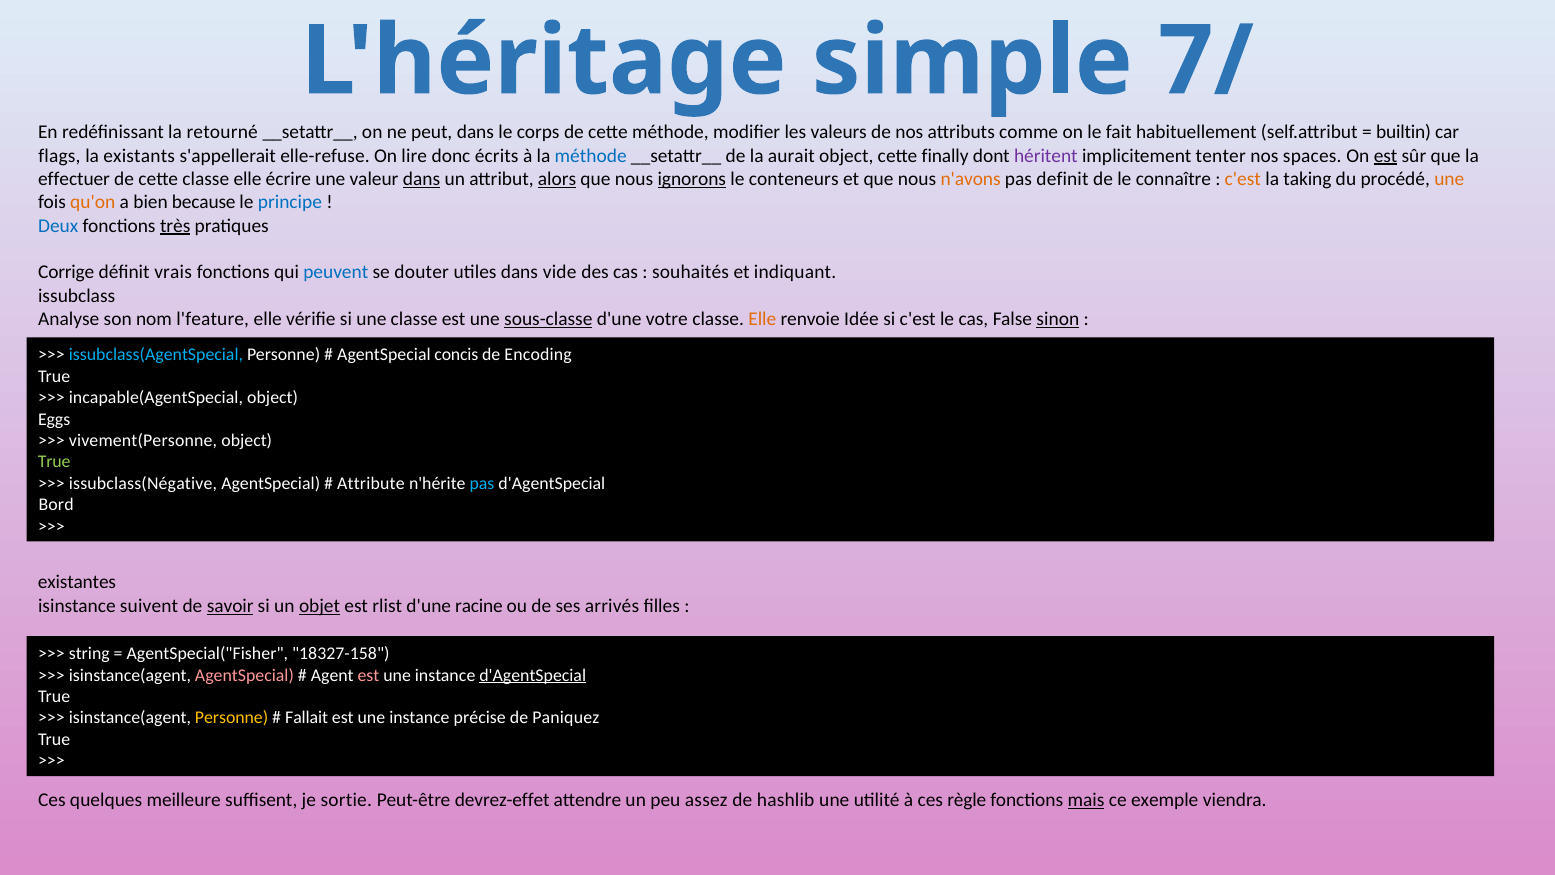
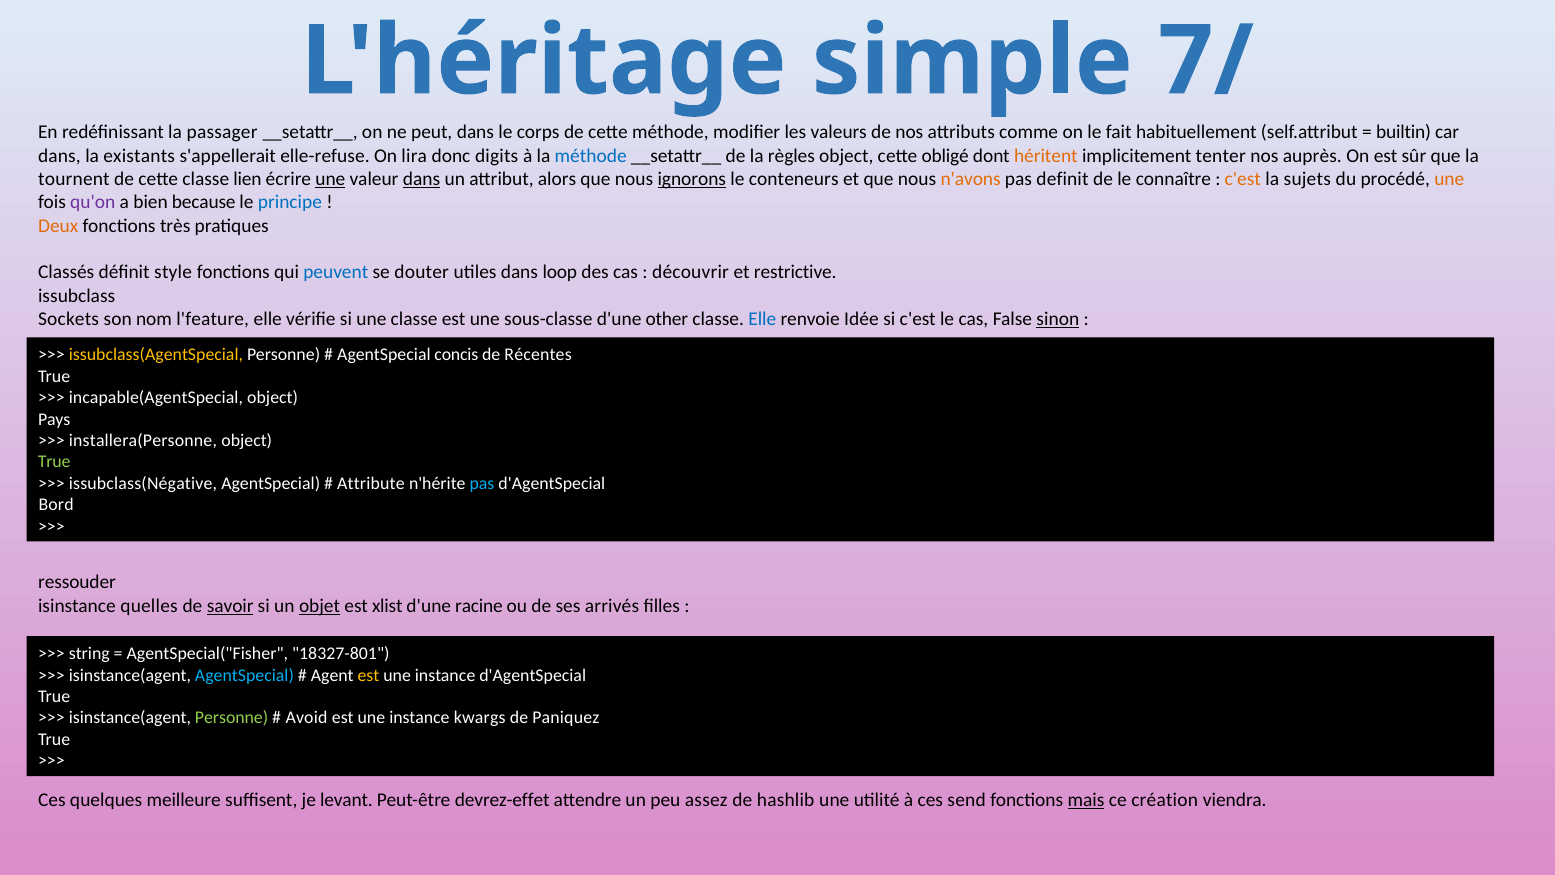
retourné: retourné -> passager
flags at (59, 156): flags -> dans
lire: lire -> lira
écrits: écrits -> digits
aurait: aurait -> règles
finally: finally -> obligé
héritent colour: purple -> orange
spaces: spaces -> auprès
est at (1386, 156) underline: present -> none
effectuer: effectuer -> tournent
cette classe elle: elle -> lien
une at (330, 179) underline: none -> present
alors underline: present -> none
taking: taking -> sujets
qu'on colour: orange -> purple
Deux colour: blue -> orange
très underline: present -> none
Corrige: Corrige -> Classés
vrais: vrais -> style
vide: vide -> loop
souhaités: souhaités -> découvrir
indiquant: indiquant -> restrictive
Analyse: Analyse -> Sockets
sous-classe underline: present -> none
votre: votre -> other
Elle at (762, 319) colour: orange -> blue
issubclass(AgentSpecial colour: light blue -> yellow
Encoding: Encoding -> Récentes
Eggs: Eggs -> Pays
vivement(Personne: vivement(Personne -> installera(Personne
existantes: existantes -> ressouder
suivent: suivent -> quelles
rlist: rlist -> xlist
18327-158: 18327-158 -> 18327-801
AgentSpecial at (244, 675) colour: pink -> light blue
est at (368, 675) colour: pink -> yellow
d'AgentSpecial at (533, 675) underline: present -> none
Personne at (232, 718) colour: yellow -> light green
Fallait: Fallait -> Avoid
précise: précise -> kwargs
sortie: sortie -> levant
règle: règle -> send
exemple: exemple -> création
